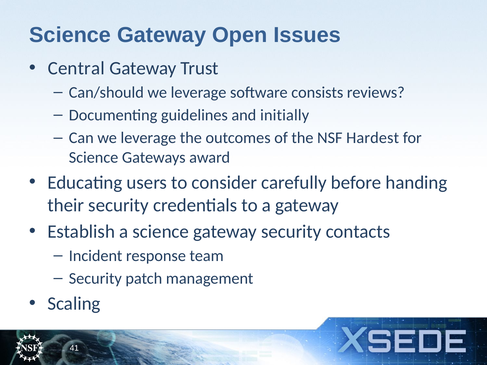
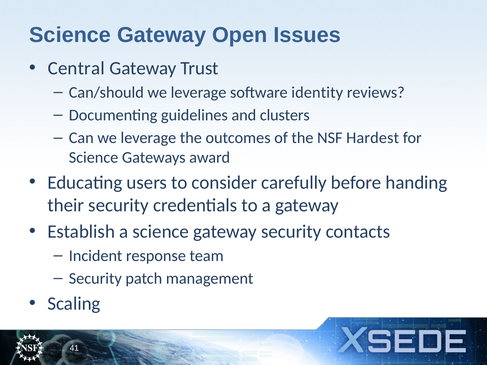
consists: consists -> identity
initially: initially -> clusters
